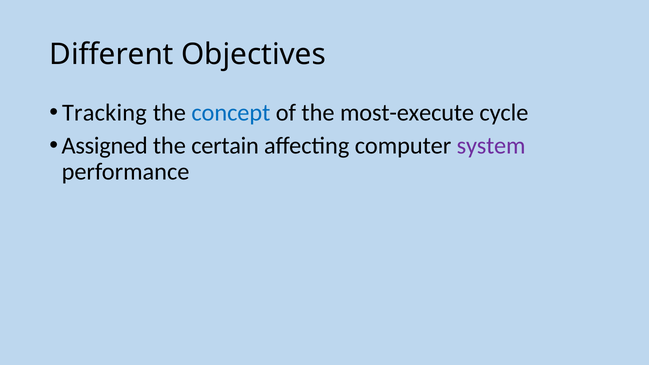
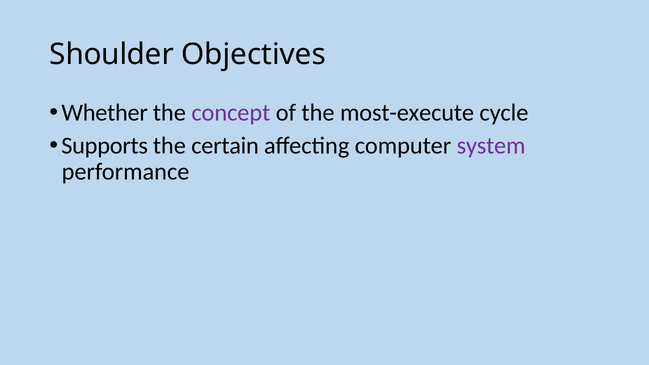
Different: Different -> Shoulder
Tracking: Tracking -> Whether
concept colour: blue -> purple
Assigned: Assigned -> Supports
